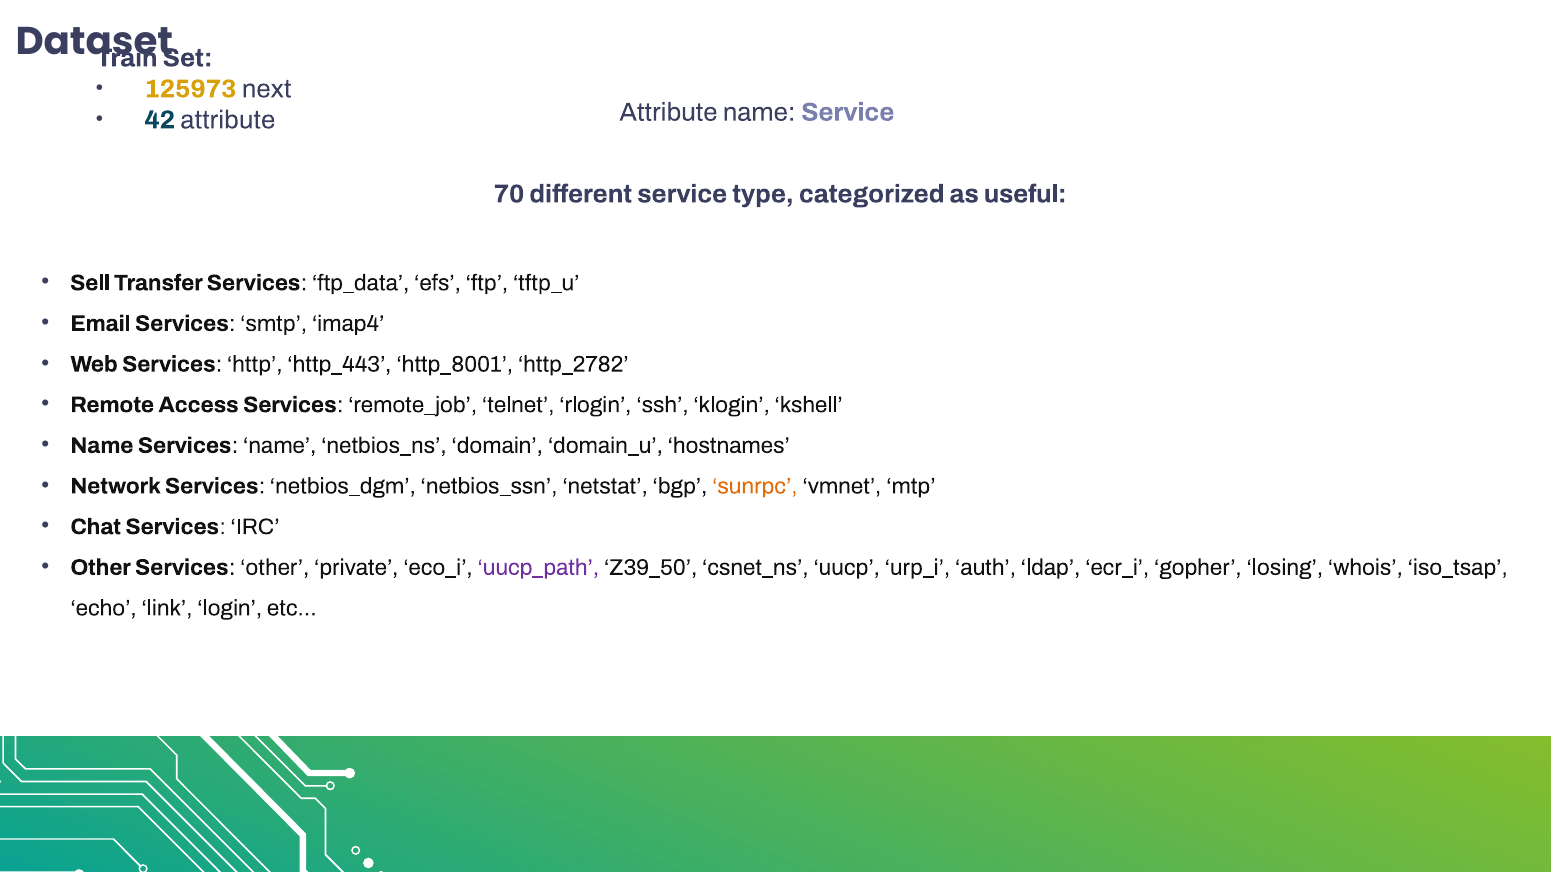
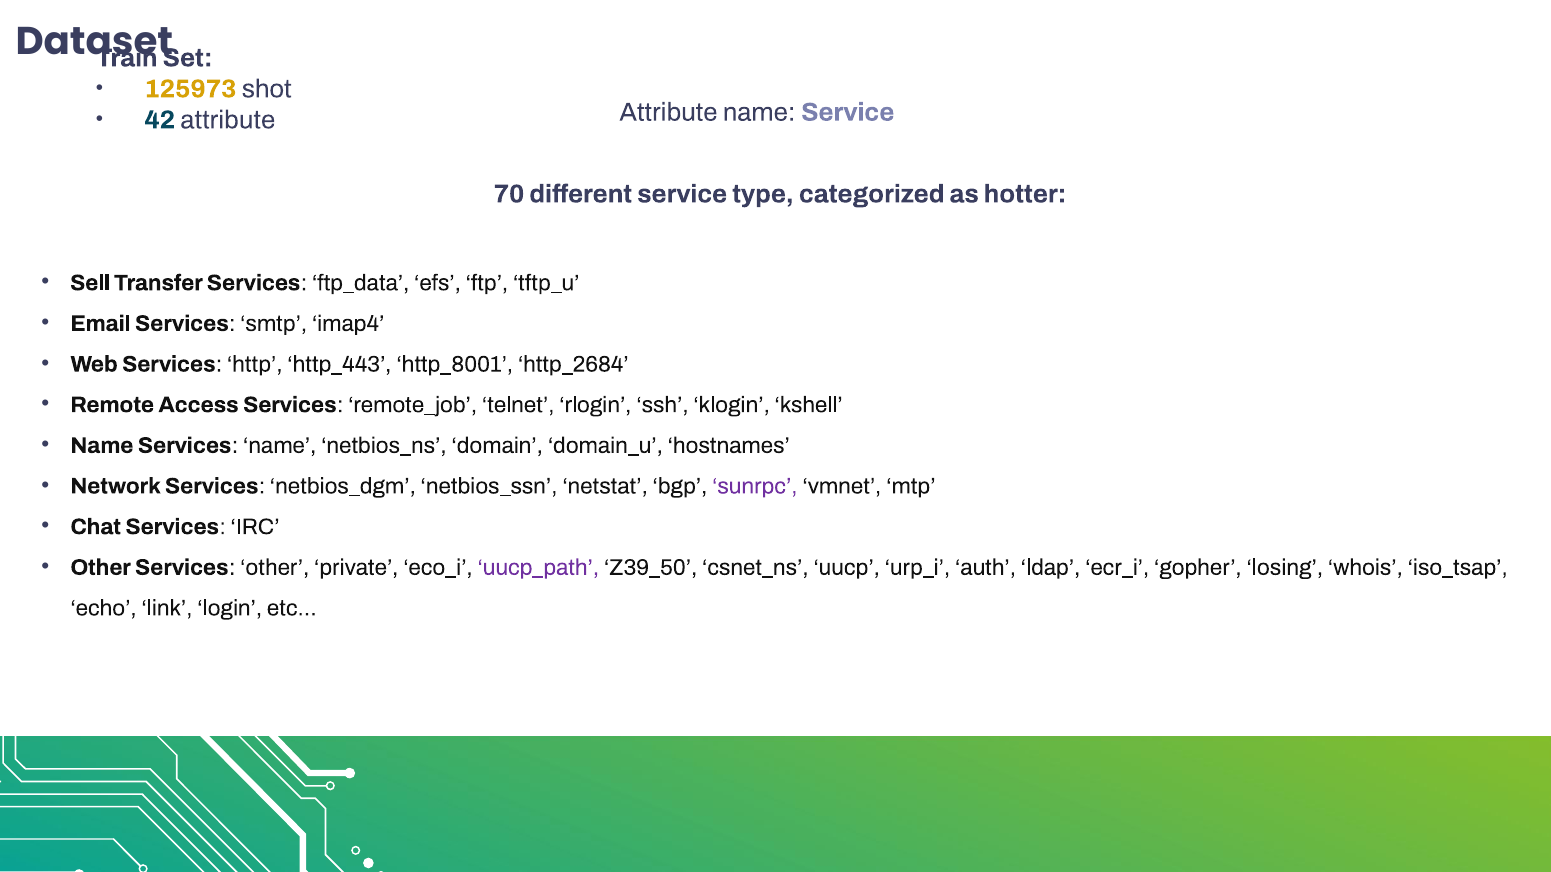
next: next -> shot
useful: useful -> hotter
http_2782: http_2782 -> http_2684
sunrpc colour: orange -> purple
